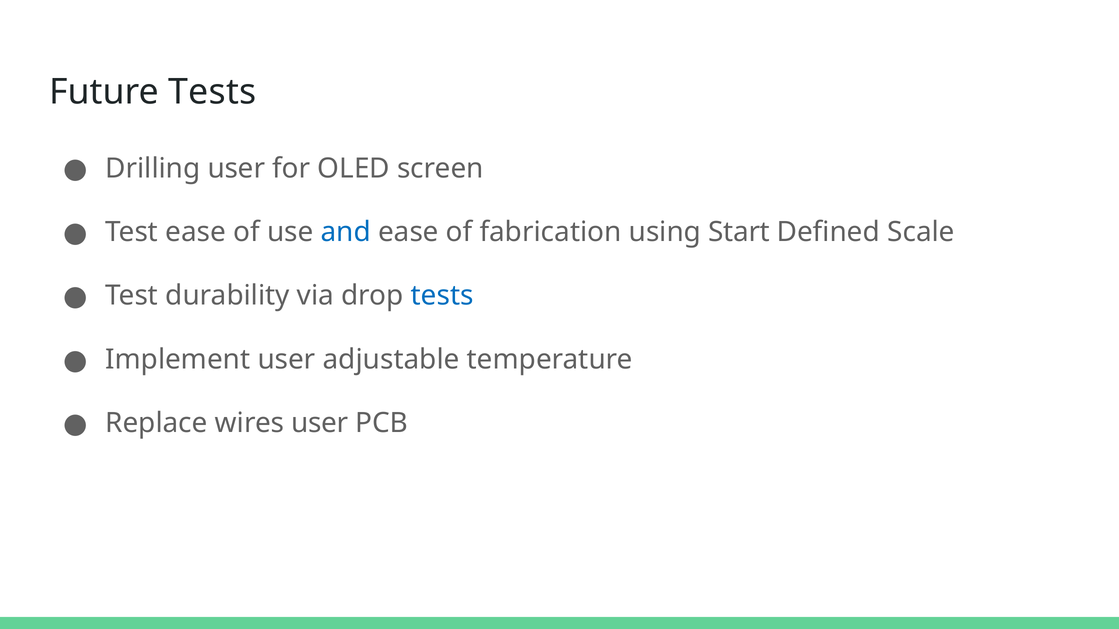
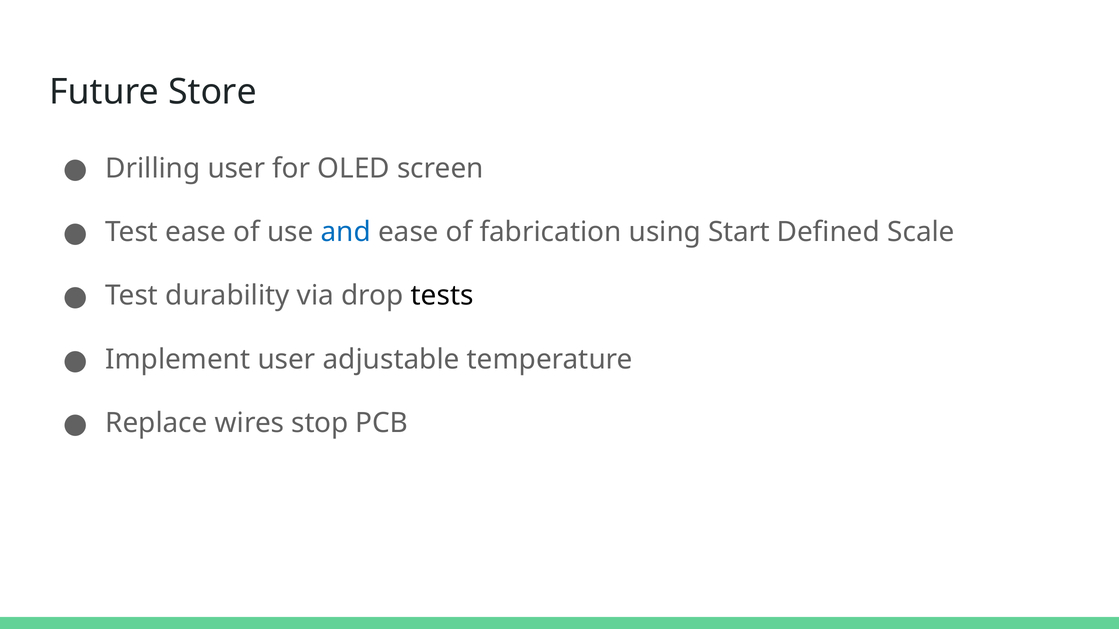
Future Tests: Tests -> Store
tests at (442, 296) colour: blue -> black
wires user: user -> stop
